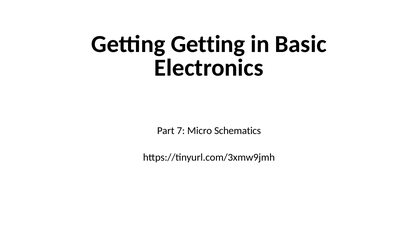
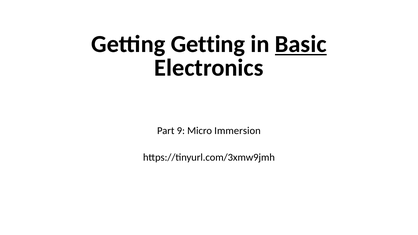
Basic underline: none -> present
7: 7 -> 9
Schematics: Schematics -> Immersion
